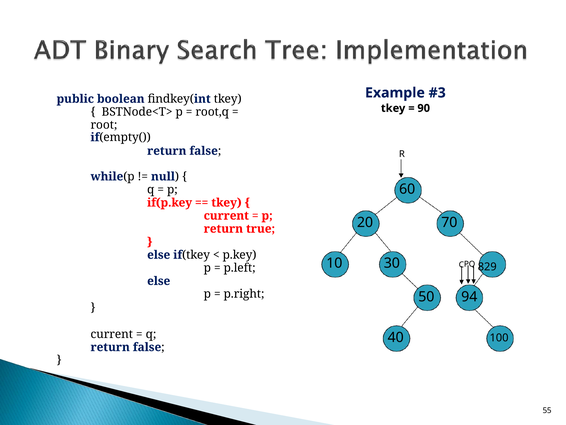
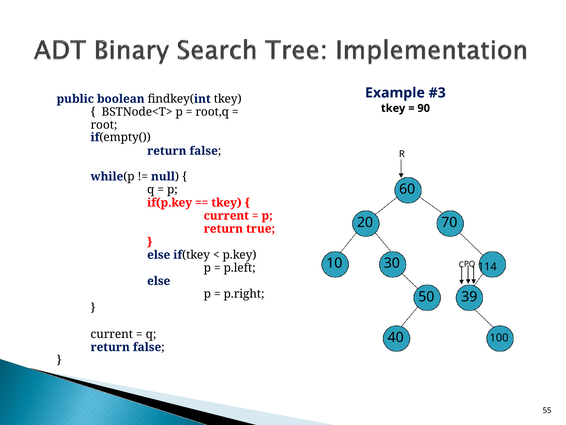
829: 829 -> 114
94: 94 -> 39
